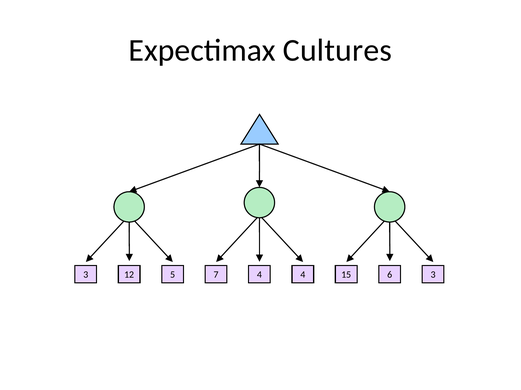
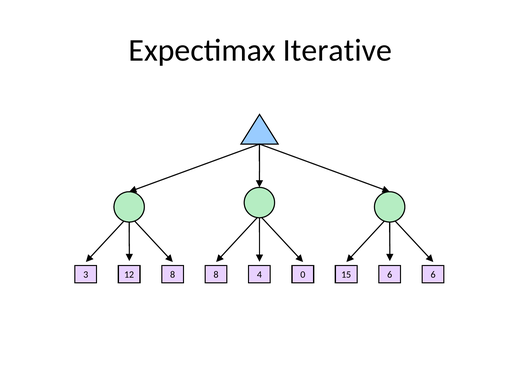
Cultures: Cultures -> Iterative
12 5: 5 -> 8
3 7: 7 -> 8
4 4: 4 -> 0
6 3: 3 -> 6
